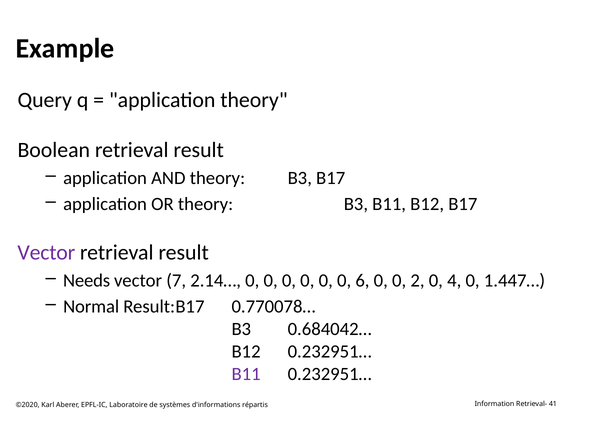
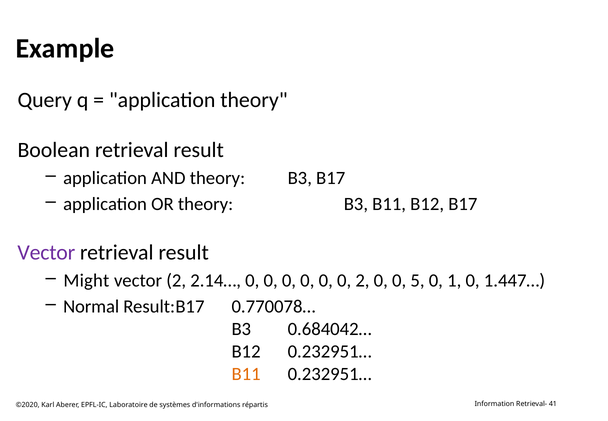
Needs: Needs -> Might
vector 7: 7 -> 2
0 6: 6 -> 2
2: 2 -> 5
4: 4 -> 1
B11 at (246, 374) colour: purple -> orange
